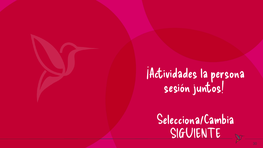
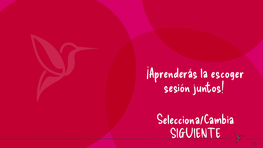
¡Actividades: ¡Actividades -> ¡Aprenderás
persona: persona -> escoger
